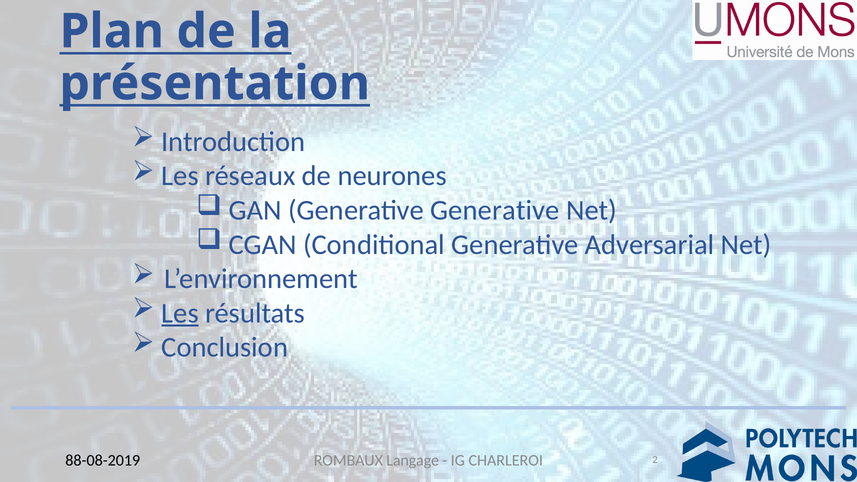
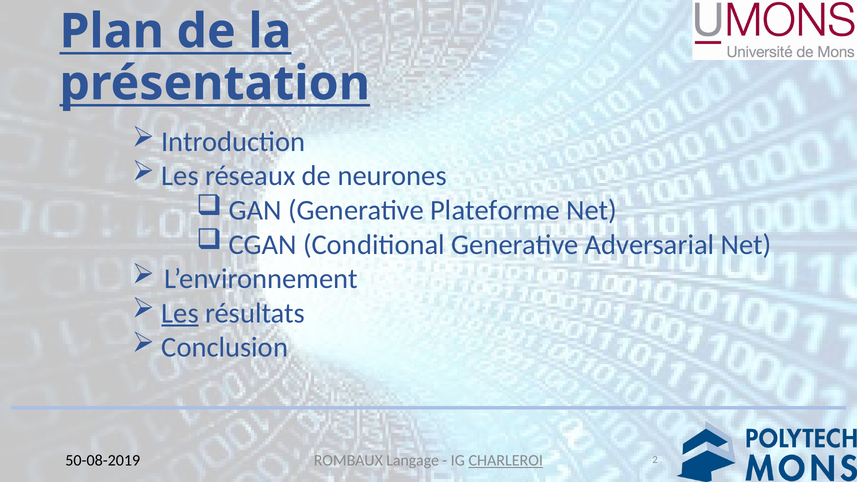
Generative Generative: Generative -> Plateforme
CHARLEROI underline: none -> present
88-08-2019: 88-08-2019 -> 50-08-2019
